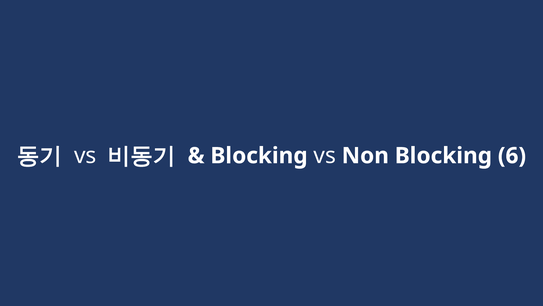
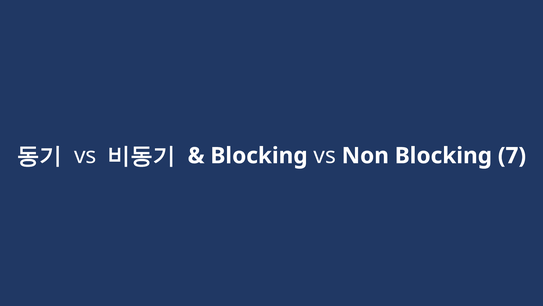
6: 6 -> 7
